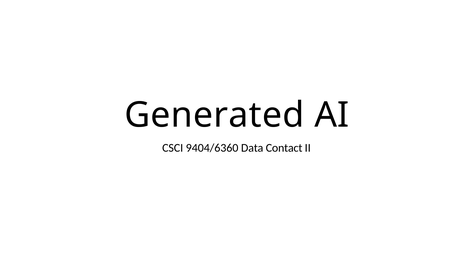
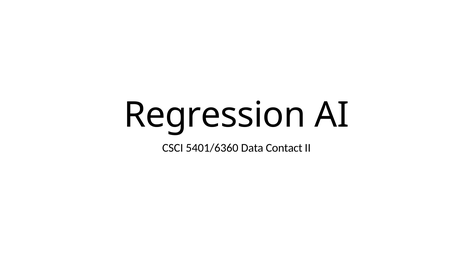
Generated: Generated -> Regression
9404/6360: 9404/6360 -> 5401/6360
